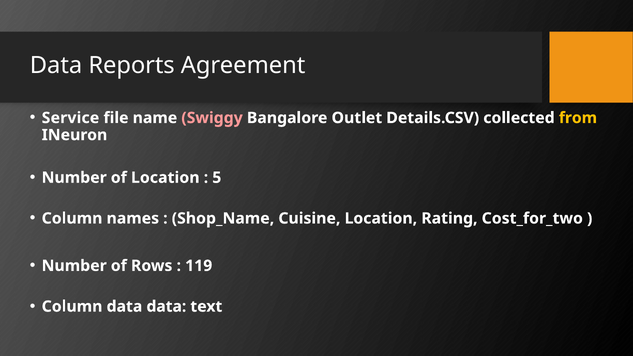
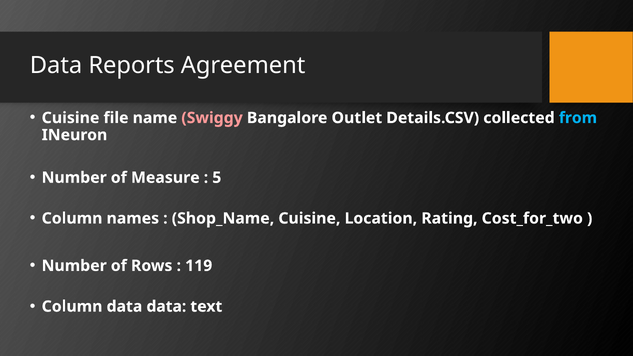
Service at (70, 118): Service -> Cuisine
from colour: yellow -> light blue
of Location: Location -> Measure
